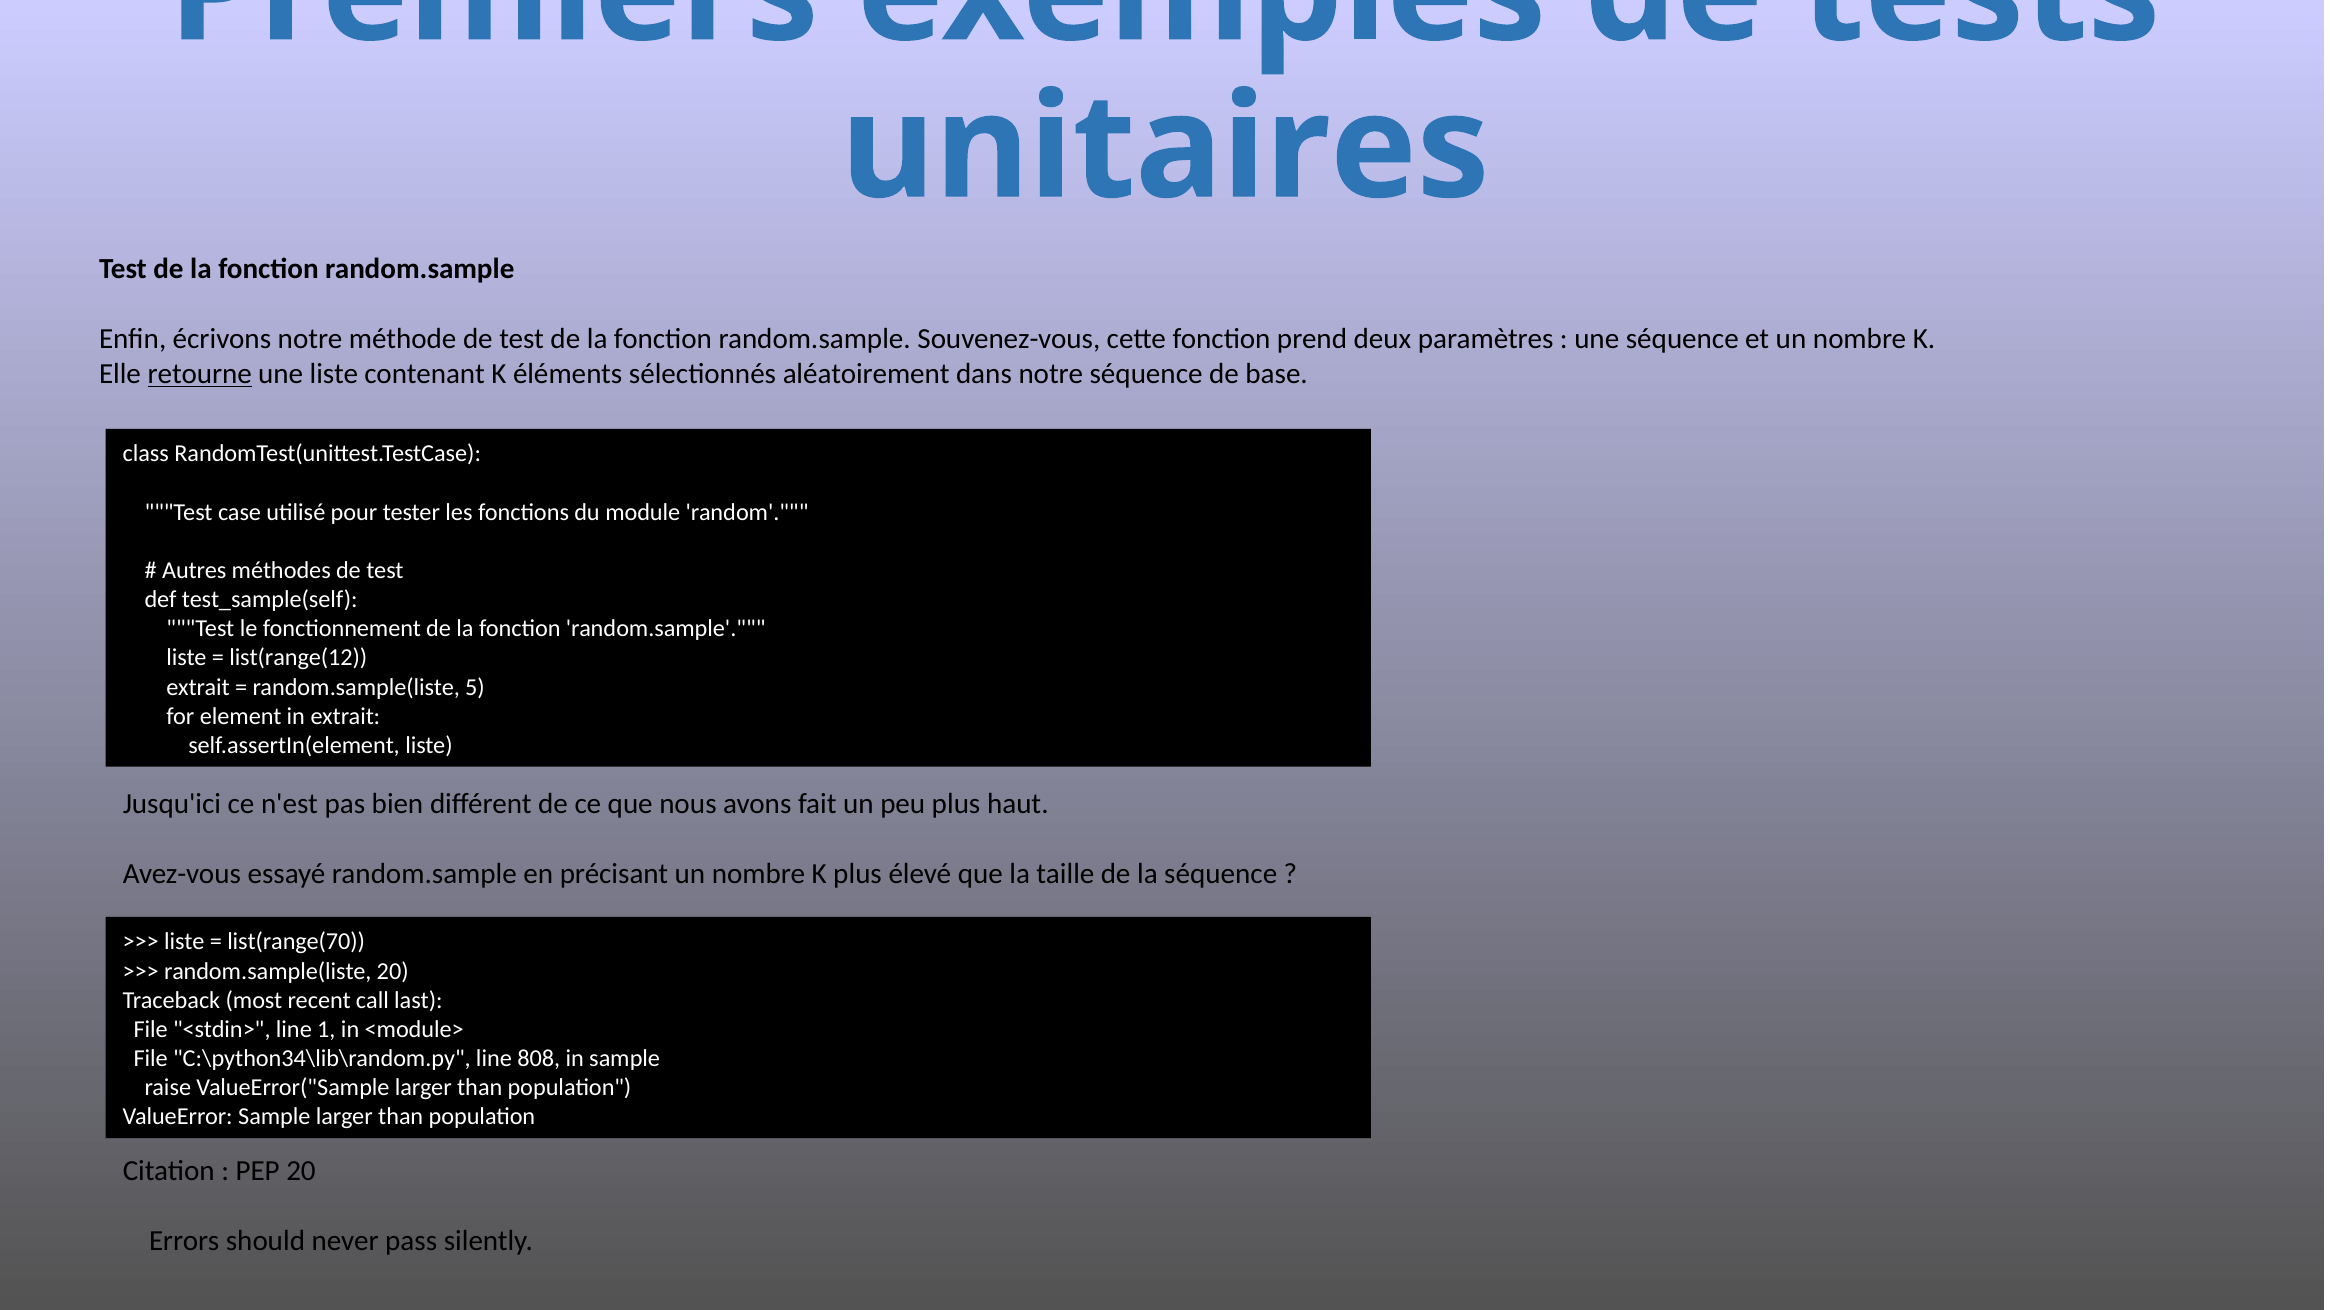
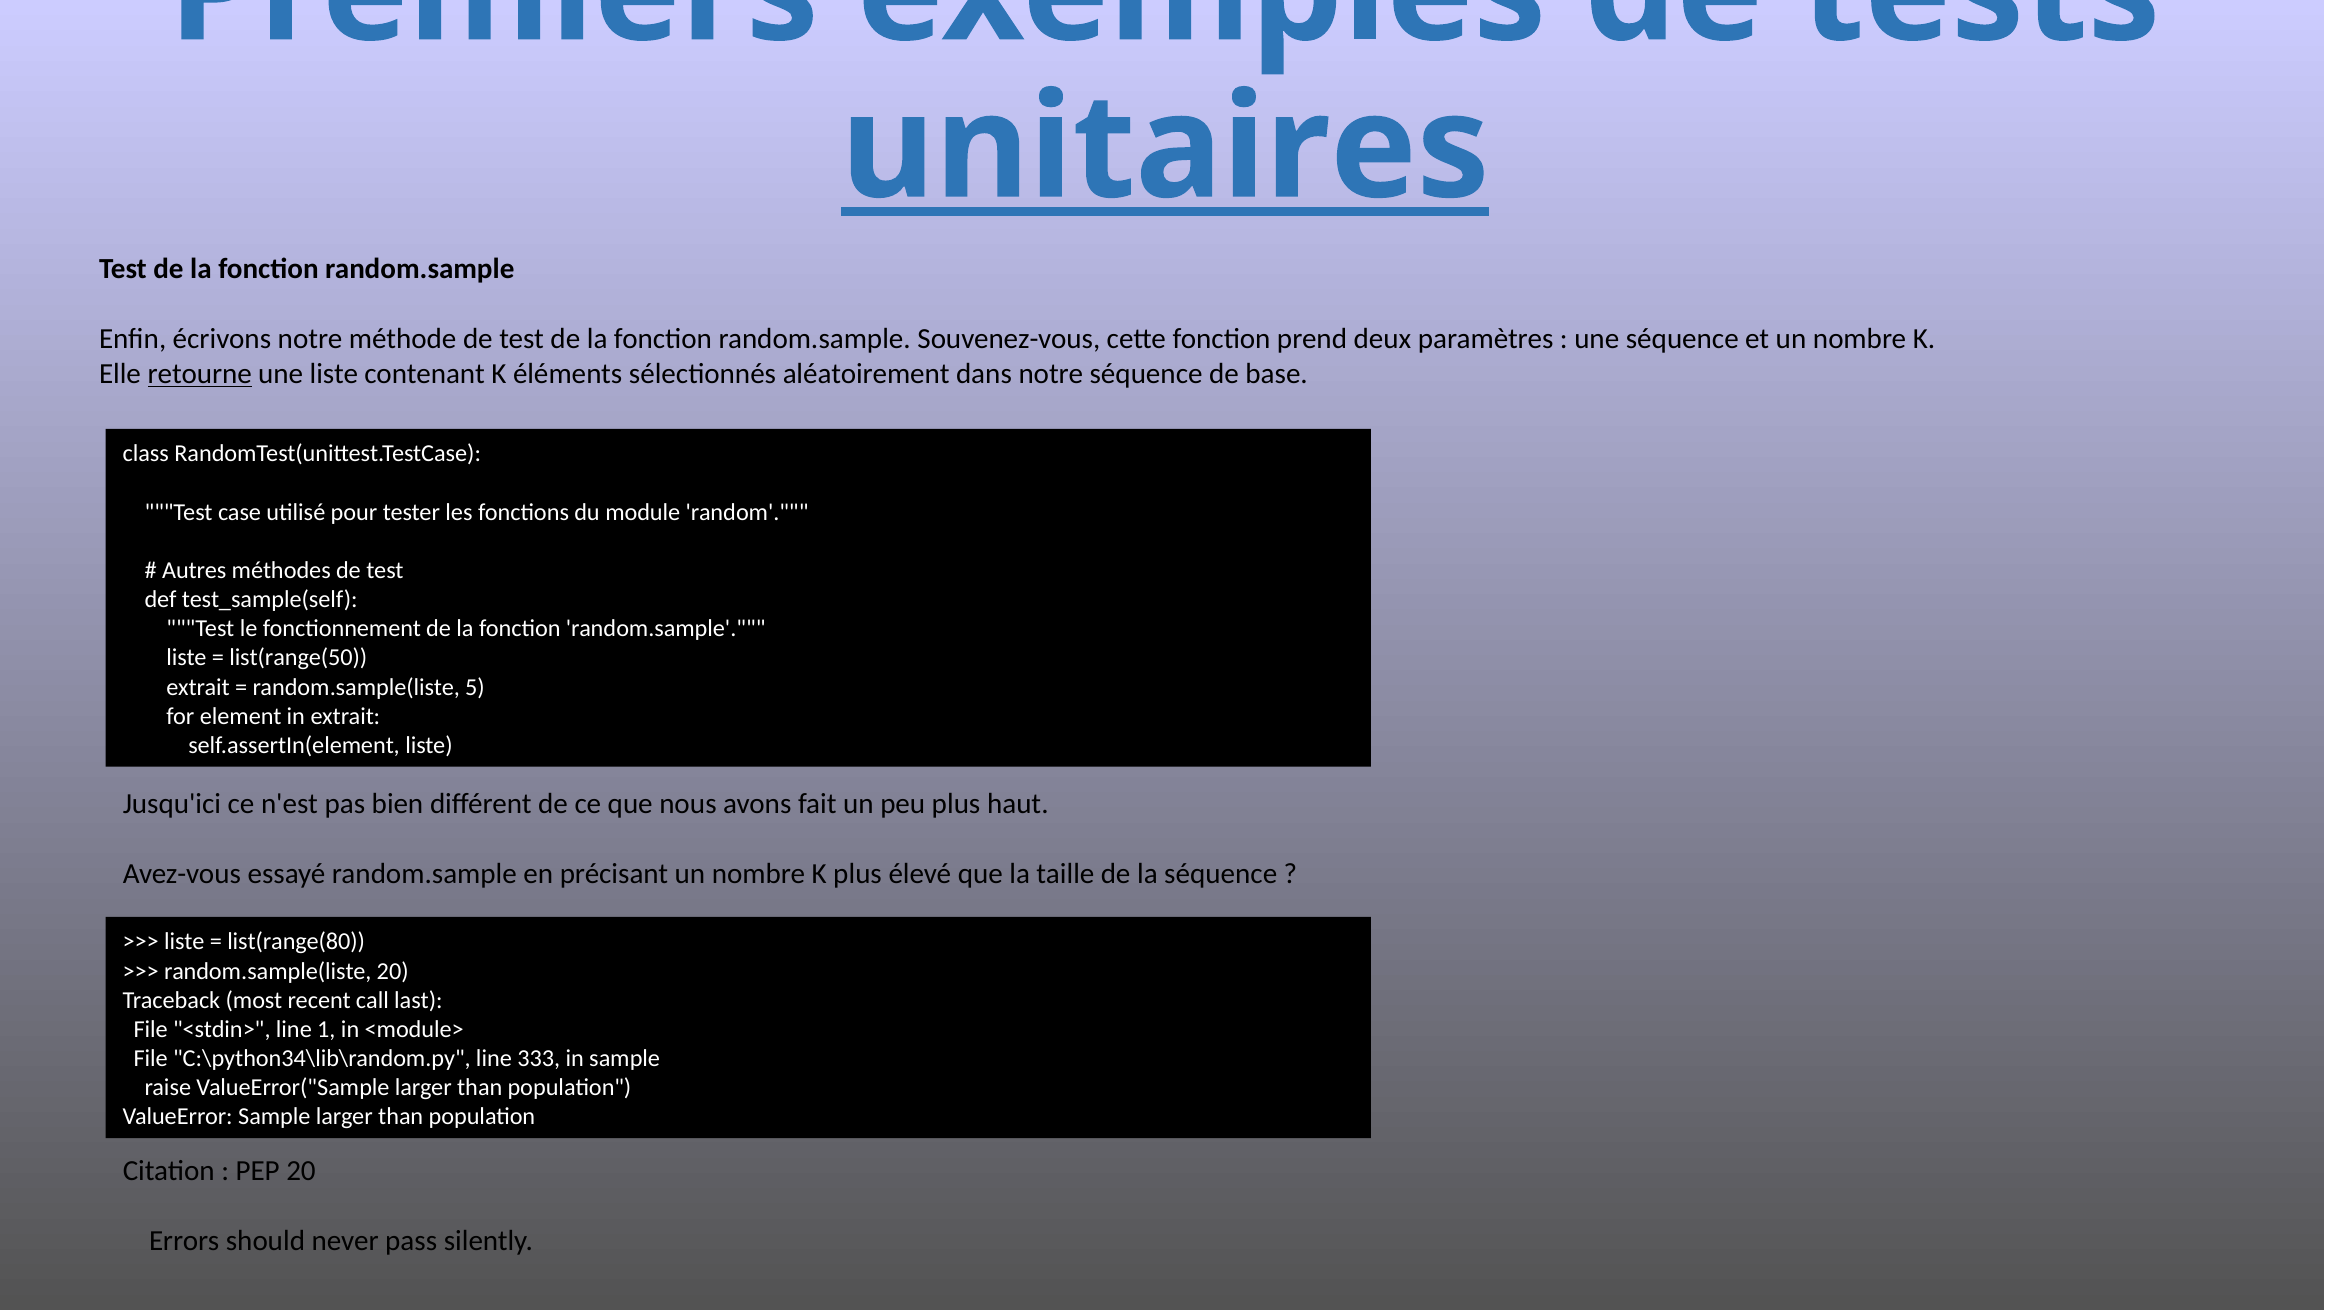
unitaires underline: none -> present
list(range(12: list(range(12 -> list(range(50
list(range(70: list(range(70 -> list(range(80
808: 808 -> 333
